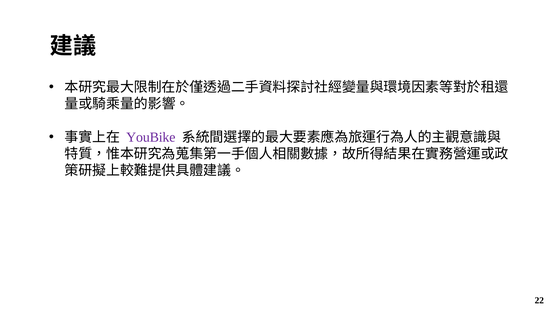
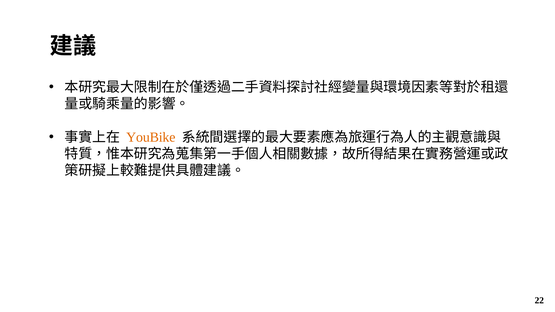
YouBike colour: purple -> orange
